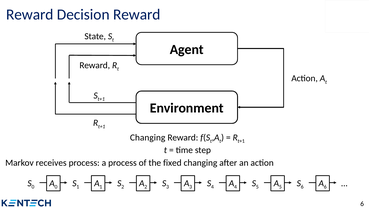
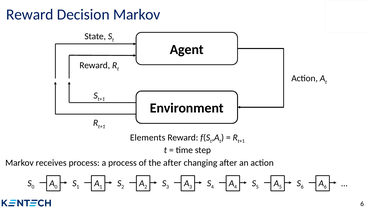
Decision Reward: Reward -> Markov
Changing at (148, 137): Changing -> Elements
the fixed: fixed -> after
